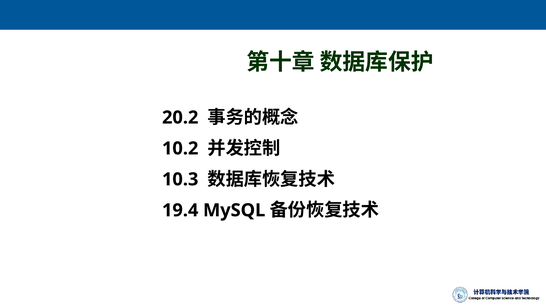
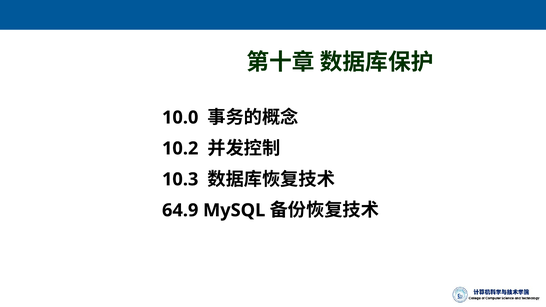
20.2: 20.2 -> 10.0
19.4: 19.4 -> 64.9
